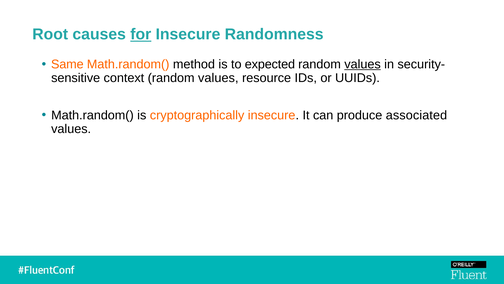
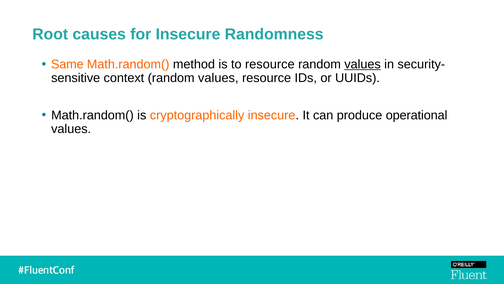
for underline: present -> none
to expected: expected -> resource
associated: associated -> operational
